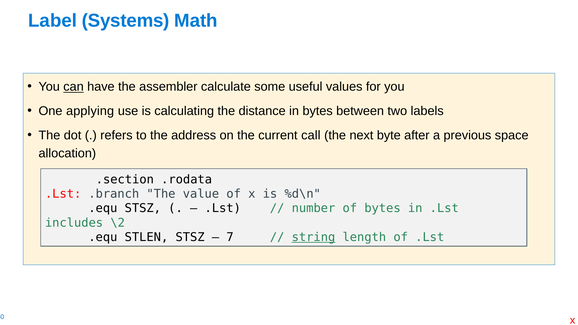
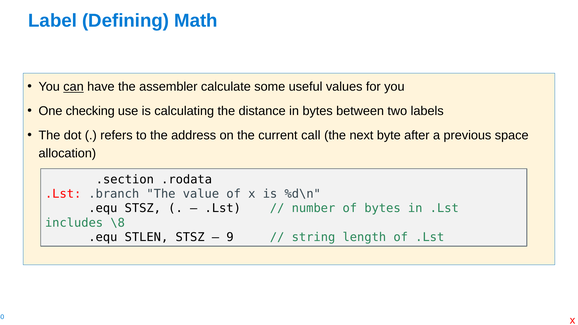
Systems: Systems -> Defining
applying: applying -> checking
\2: \2 -> \8
7: 7 -> 9
string underline: present -> none
